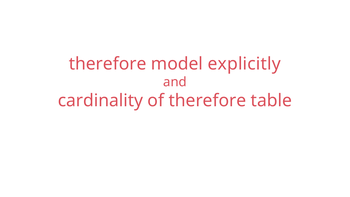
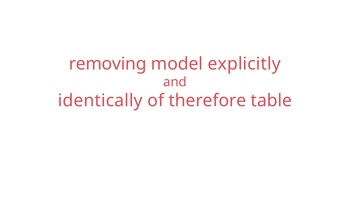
therefore at (108, 64): therefore -> removing
cardinality: cardinality -> identically
